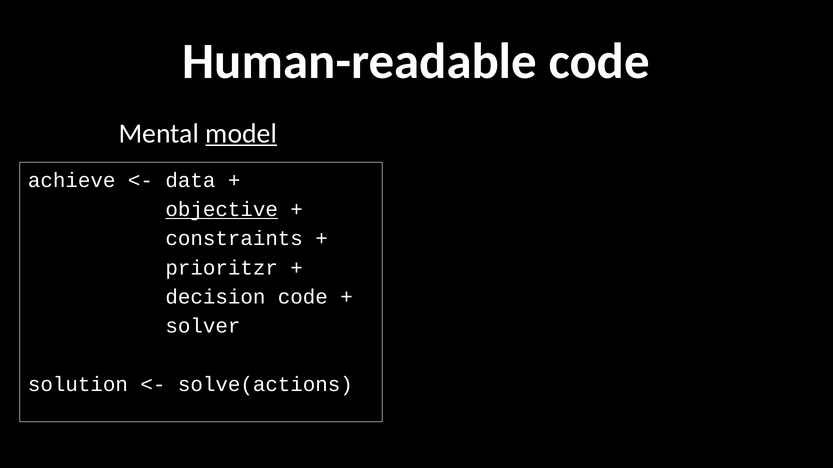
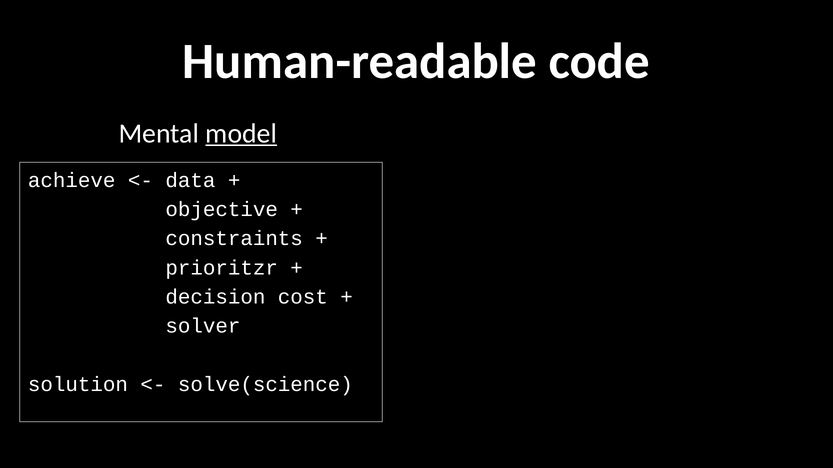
objective underline: present -> none
decision code: code -> cost
solve(actions: solve(actions -> solve(science
